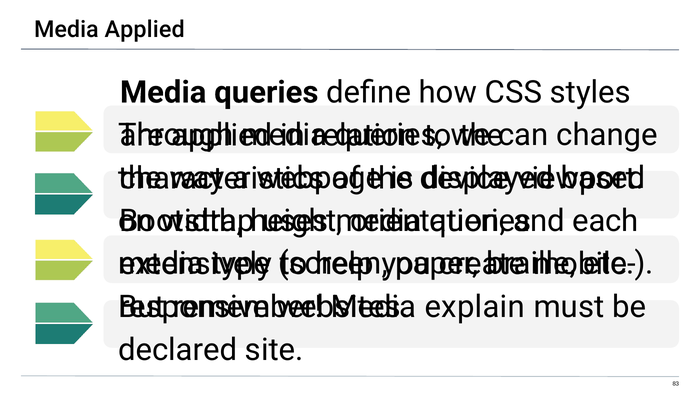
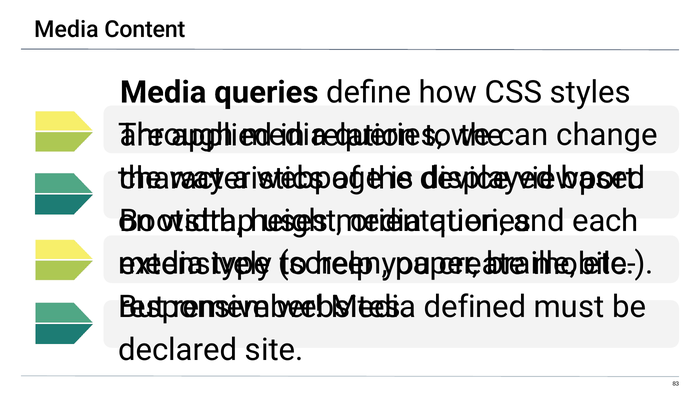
Media Applied: Applied -> Content
explain: explain -> defined
